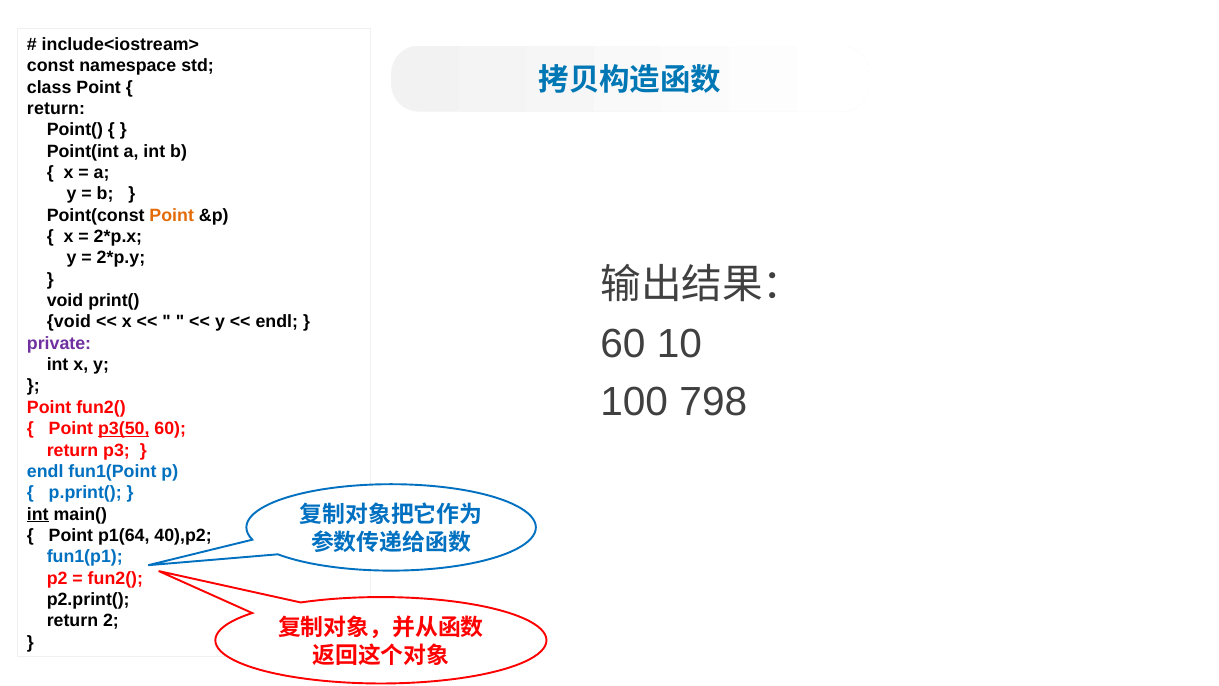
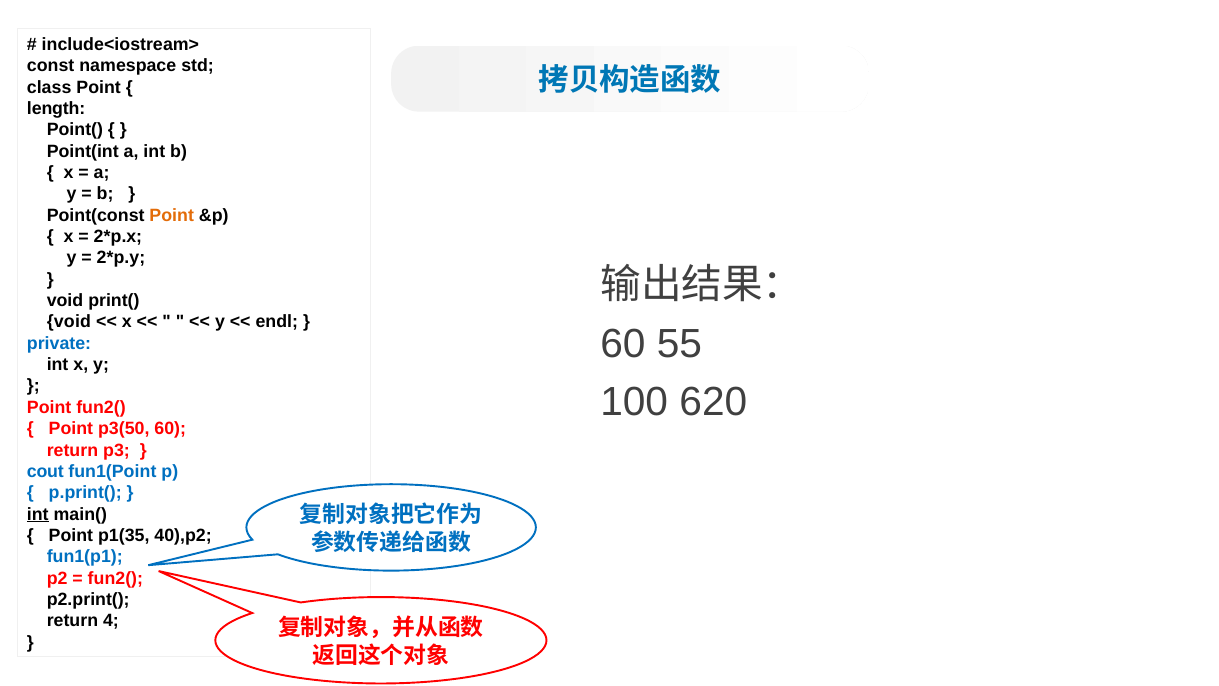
return at (56, 108): return -> length
10: 10 -> 55
private colour: purple -> blue
798: 798 -> 620
p3(50 underline: present -> none
endl at (45, 471): endl -> cout
p1(64: p1(64 -> p1(35
2: 2 -> 4
